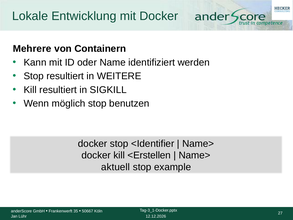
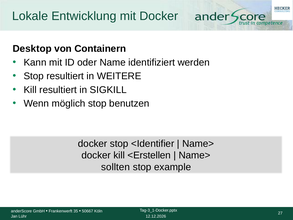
Mehrere: Mehrere -> Desktop
aktuell: aktuell -> sollten
